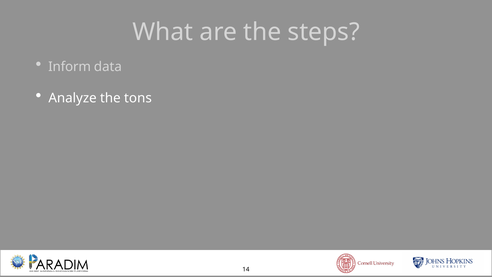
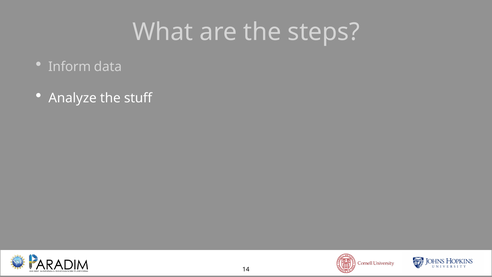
tons: tons -> stuff
